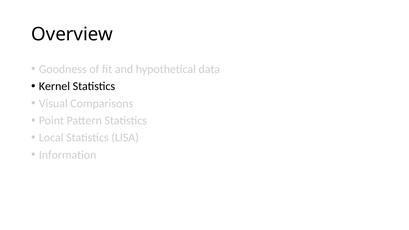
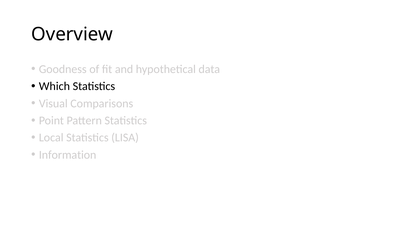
Kernel: Kernel -> Which
